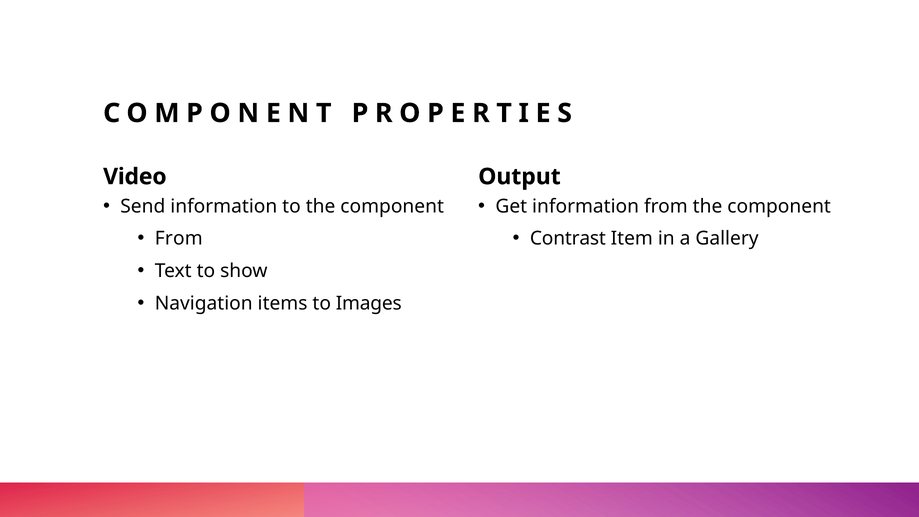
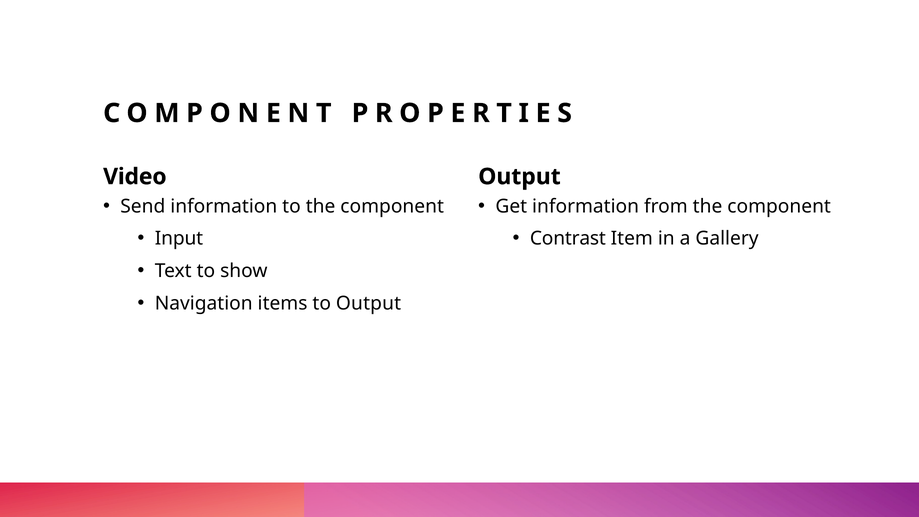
From at (179, 239): From -> Input
to Images: Images -> Output
